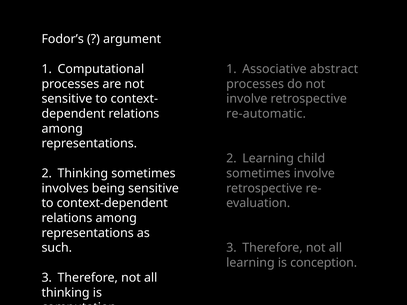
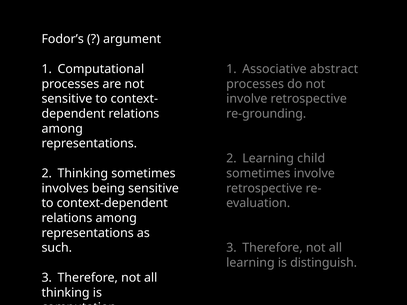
re-automatic: re-automatic -> re-grounding
conception: conception -> distinguish
